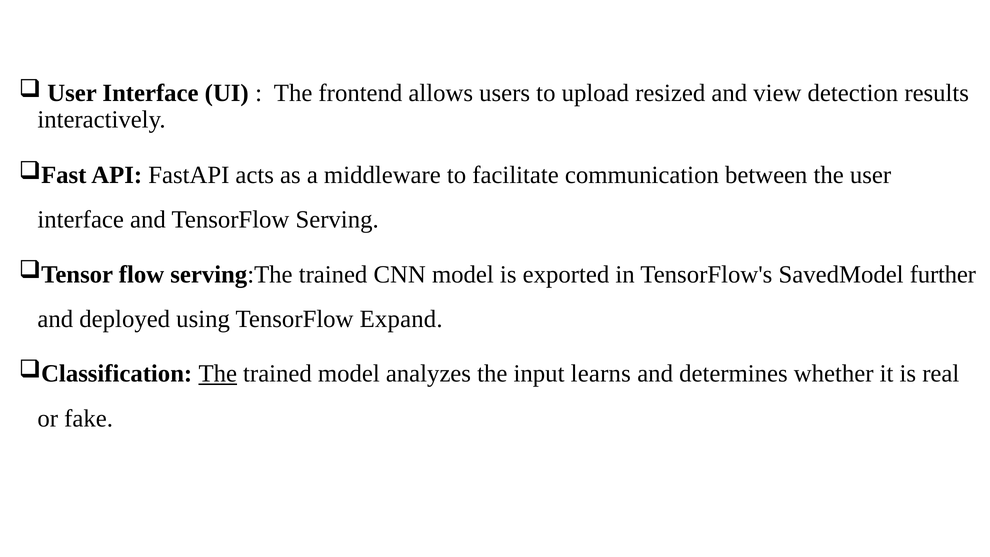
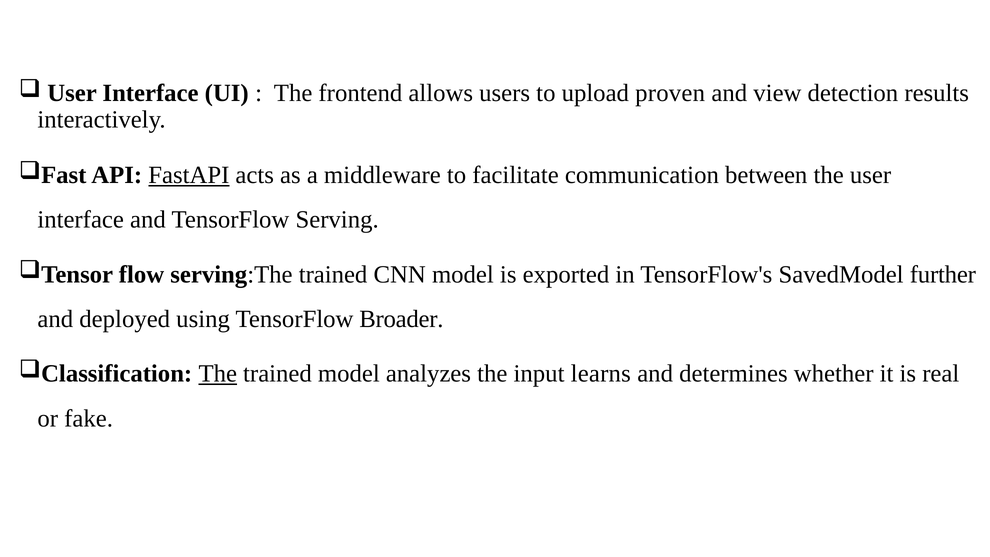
resized: resized -> proven
FastAPI underline: none -> present
Expand: Expand -> Broader
